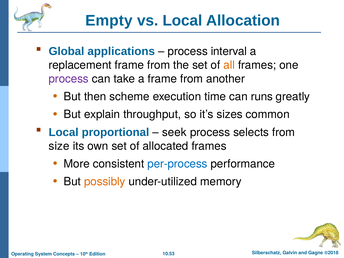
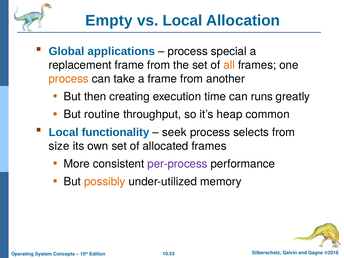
interval: interval -> special
process at (69, 79) colour: purple -> orange
scheme: scheme -> creating
explain: explain -> routine
sizes: sizes -> heap
proportional: proportional -> functionality
per-process colour: blue -> purple
